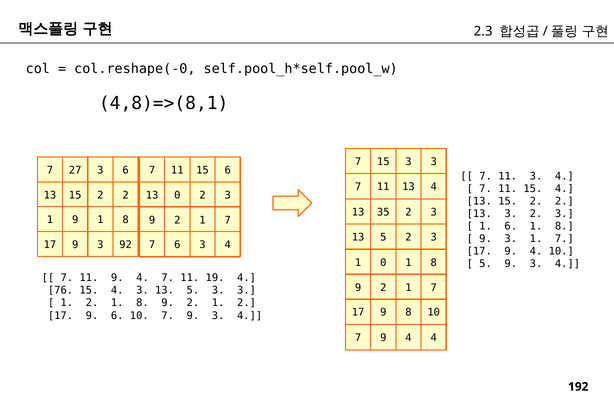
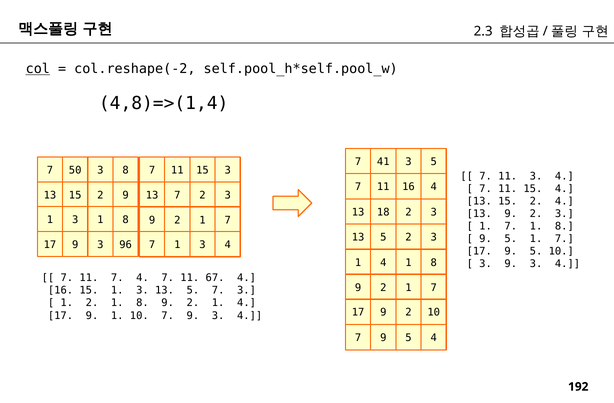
col underline: none -> present
col.reshape(-0: col.reshape(-0 -> col.reshape(-2
4,8)=>(8,1: 4,8)=>(8,1 -> 4,8)=>(1,4
7 15: 15 -> 41
3 at (434, 162): 3 -> 5
27: 27 -> 50
3 6: 6 -> 8
15 6: 6 -> 3
11 13: 13 -> 16
2 at (126, 195): 2 -> 9
13 0: 0 -> 7
2 at (564, 201): 2 -> 4
35: 35 -> 18
13 3: 3 -> 9
9 at (75, 220): 9 -> 3
6 at (511, 226): 6 -> 7
3 at (511, 239): 3 -> 5
92: 92 -> 96
6 at (177, 245): 6 -> 1
17 9 4: 4 -> 5
0 at (383, 263): 0 -> 4
5 at (486, 264): 5 -> 3
11 9: 9 -> 7
19: 19 -> 67
76 at (61, 291): 76 -> 16
4 at (117, 291): 4 -> 1
13 5 3: 3 -> 7
2 1 2: 2 -> 4
17 9 8: 8 -> 2
17 9 6: 6 -> 1
7 9 4: 4 -> 5
